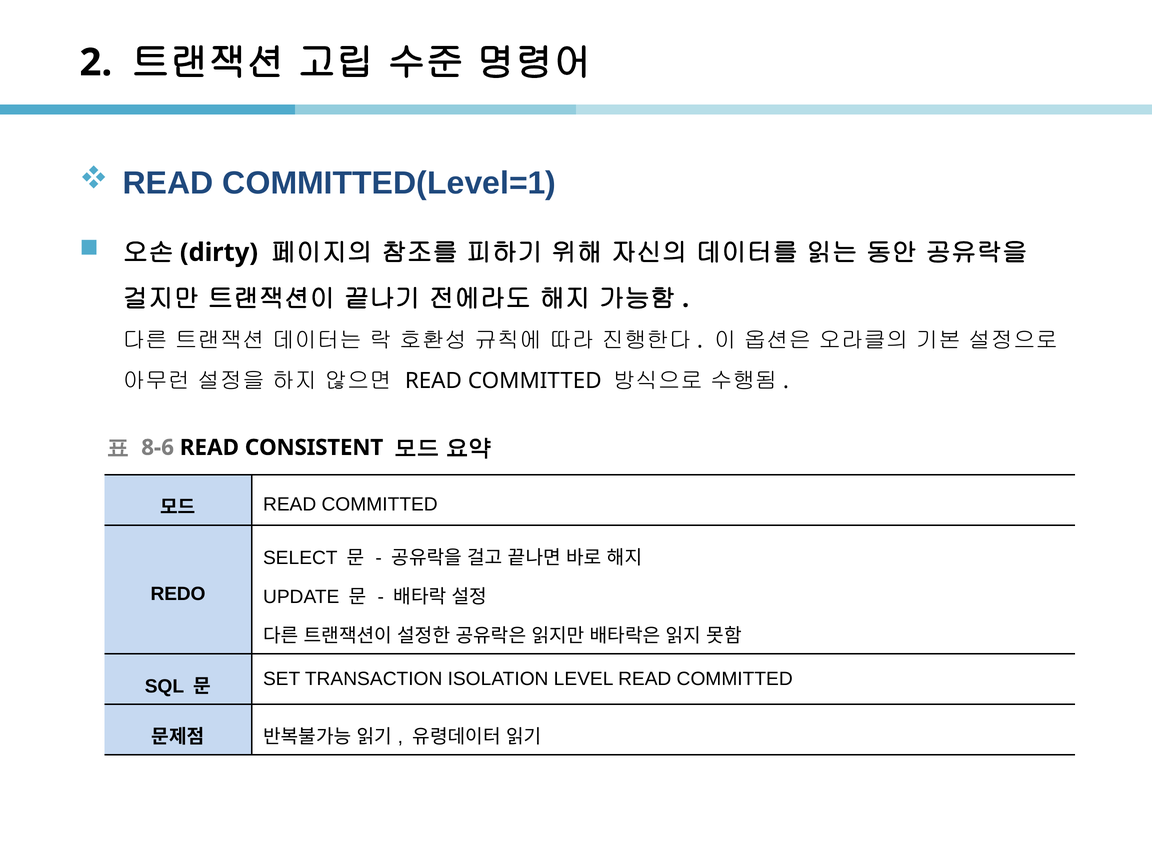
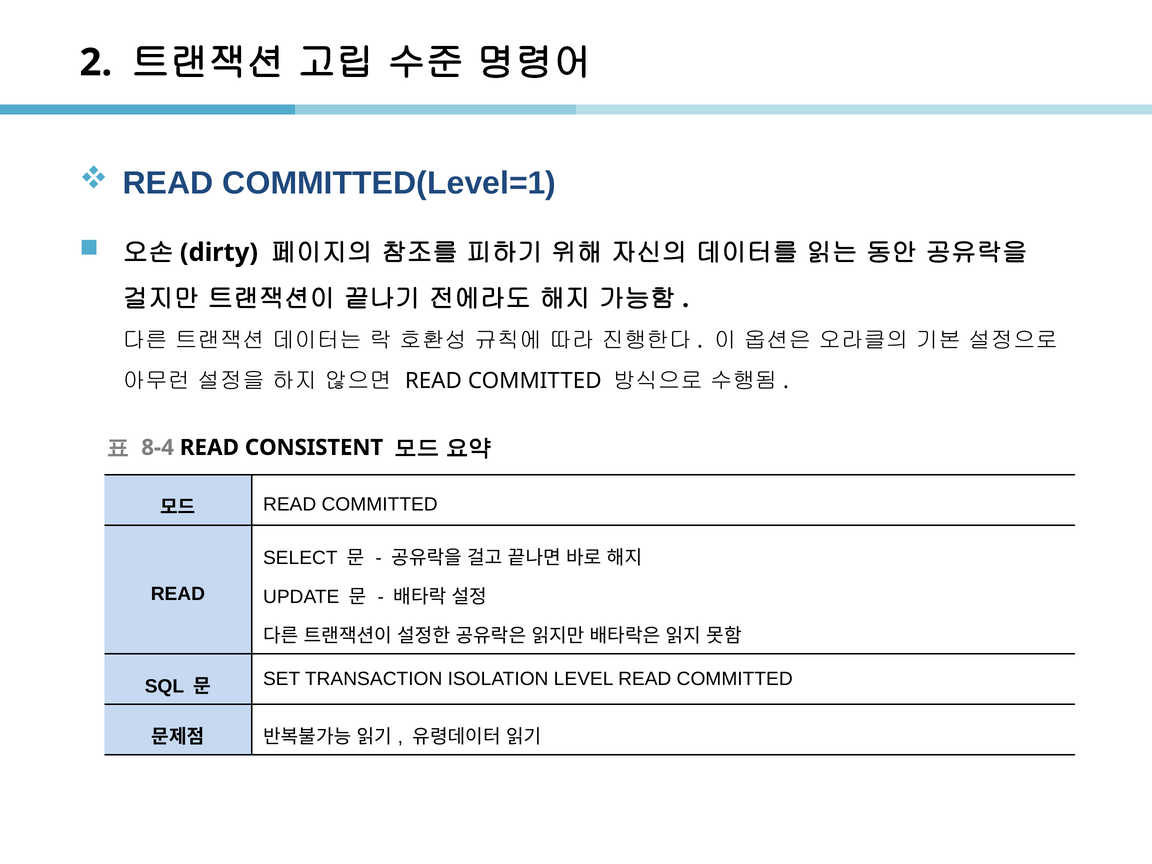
8-6: 8-6 -> 8-4
REDO at (178, 594): REDO -> READ
